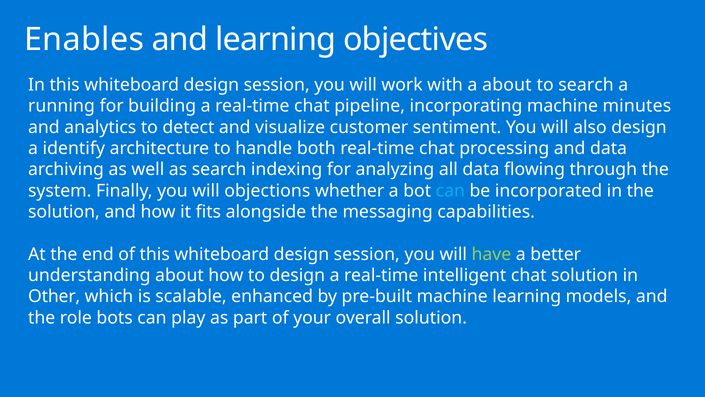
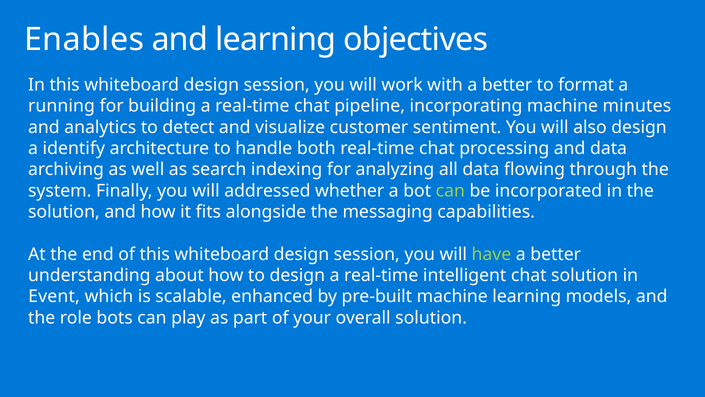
with a about: about -> better
to search: search -> format
objections: objections -> addressed
can at (450, 191) colour: light blue -> light green
Other: Other -> Event
